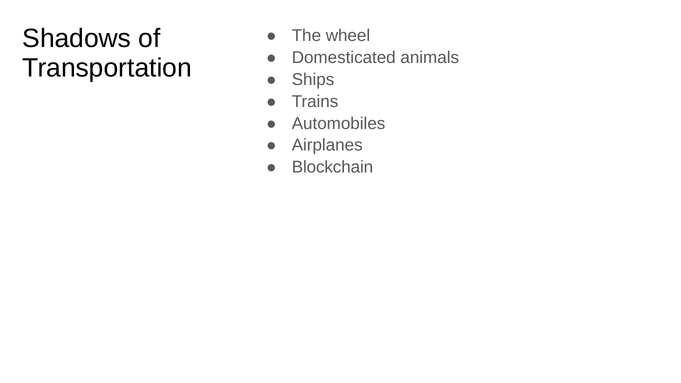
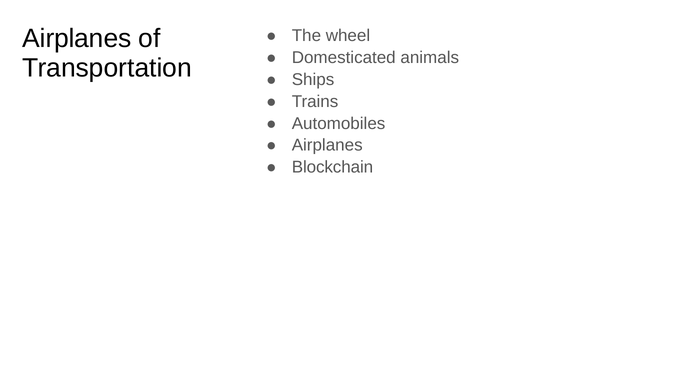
Shadows at (77, 38): Shadows -> Airplanes
